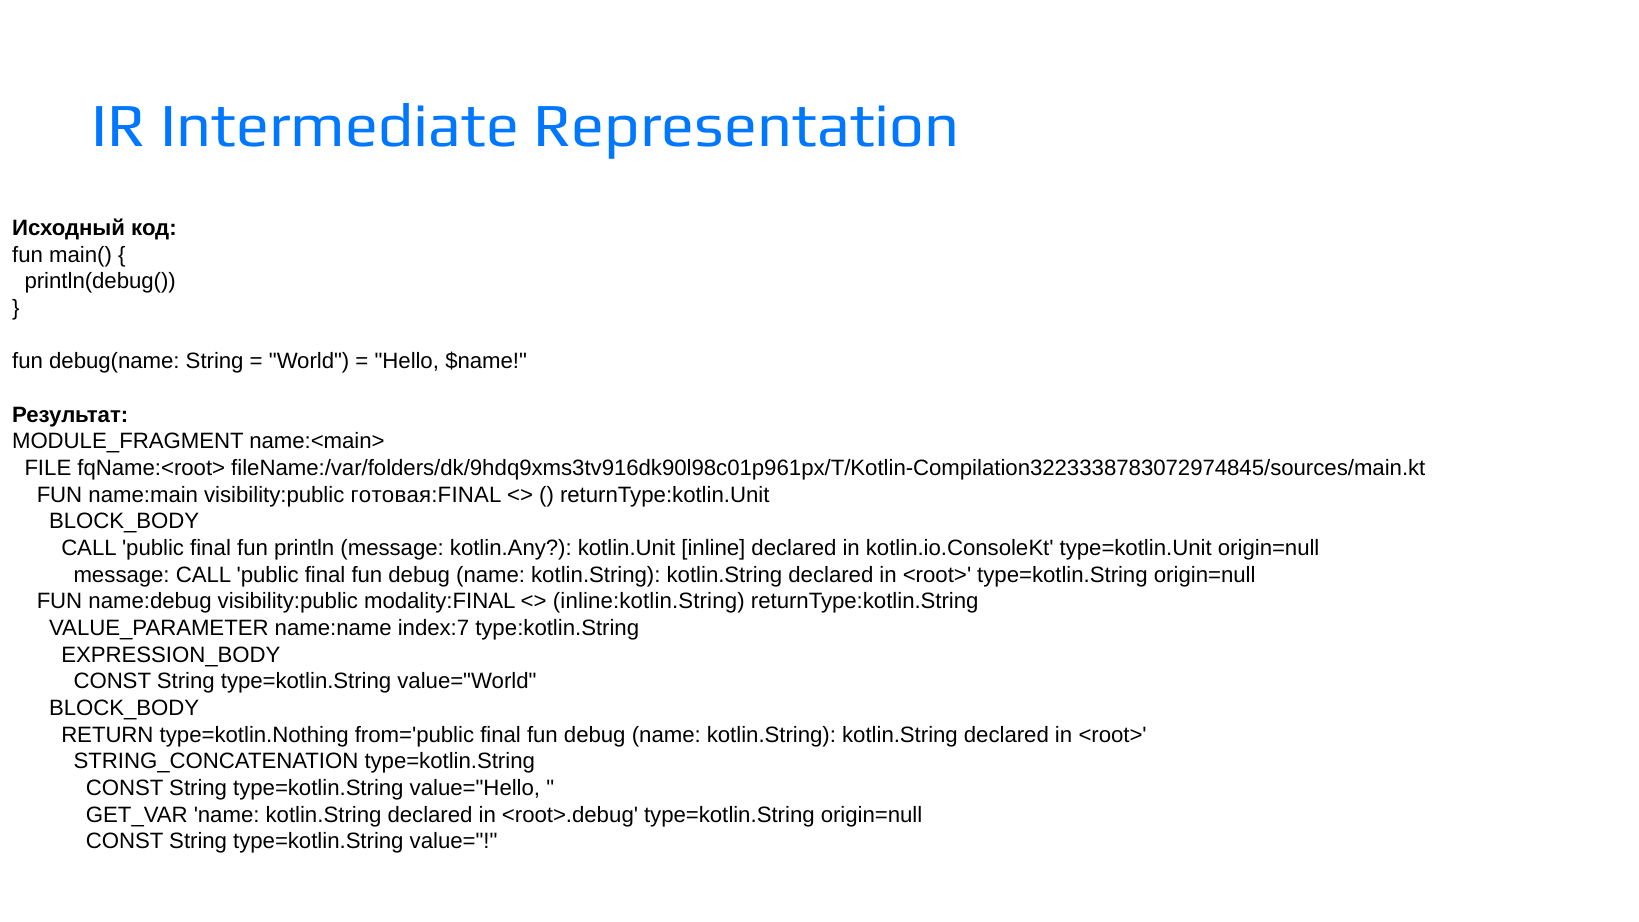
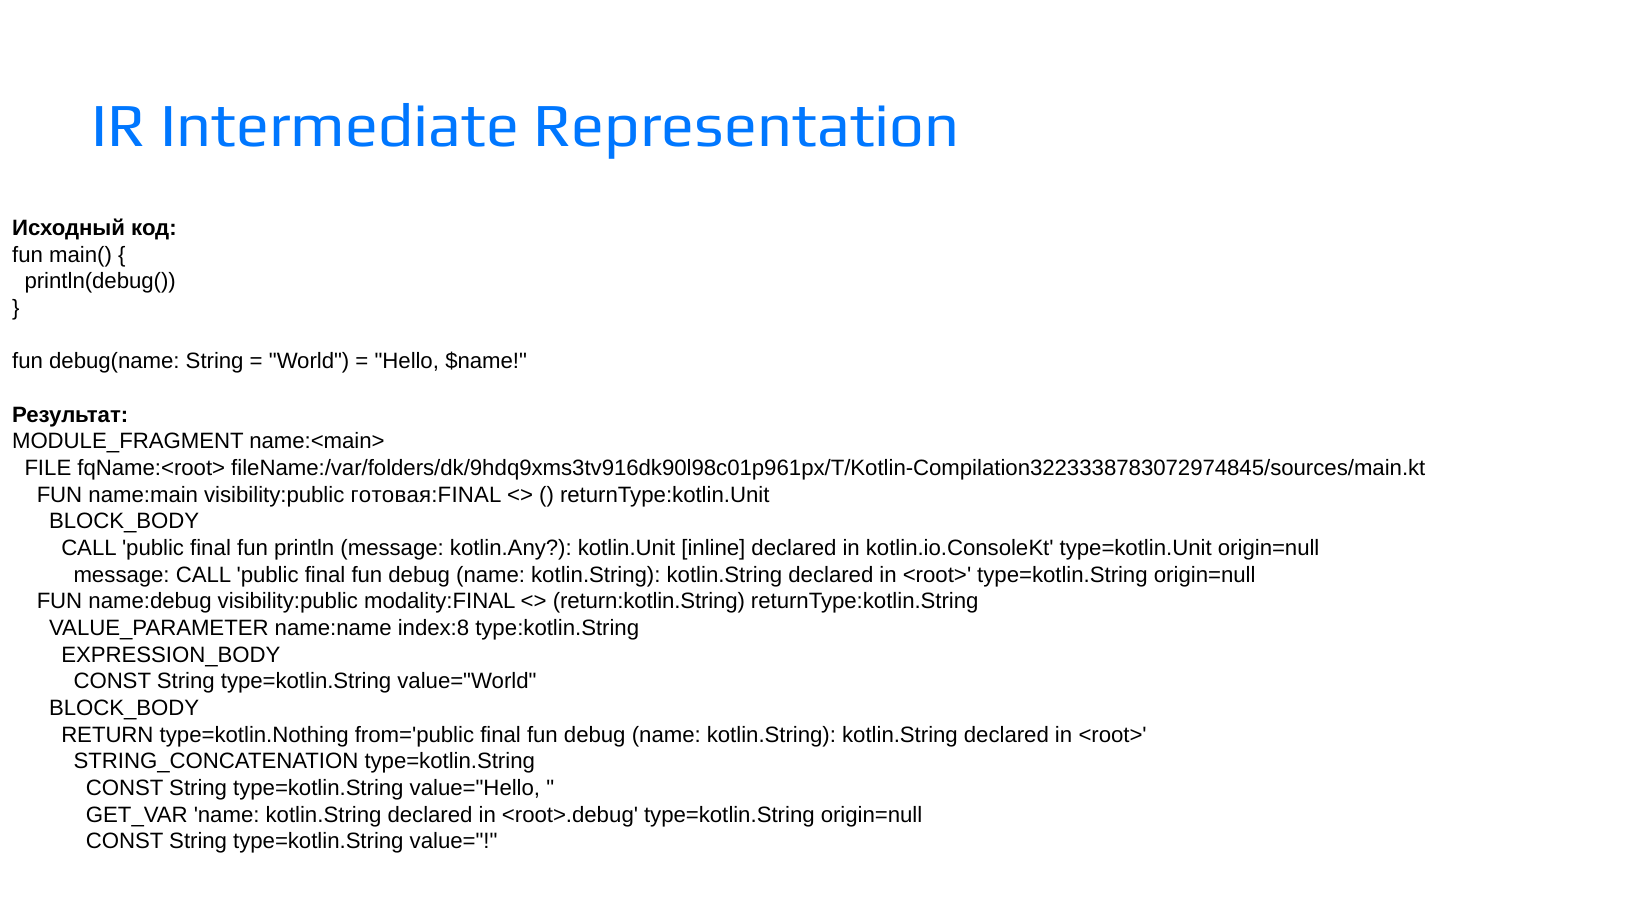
inline:kotlin.String: inline:kotlin.String -> return:kotlin.String
index:7: index:7 -> index:8
